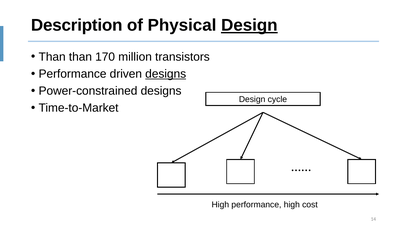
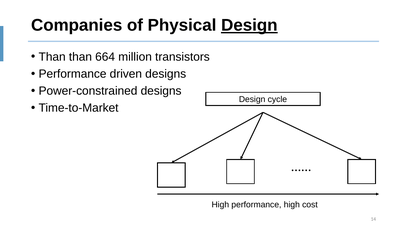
Description: Description -> Companies
170: 170 -> 664
designs at (166, 74) underline: present -> none
